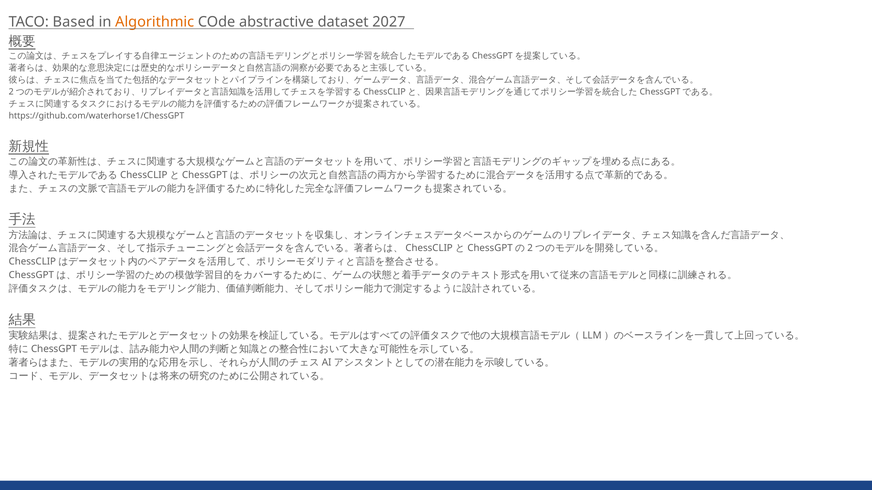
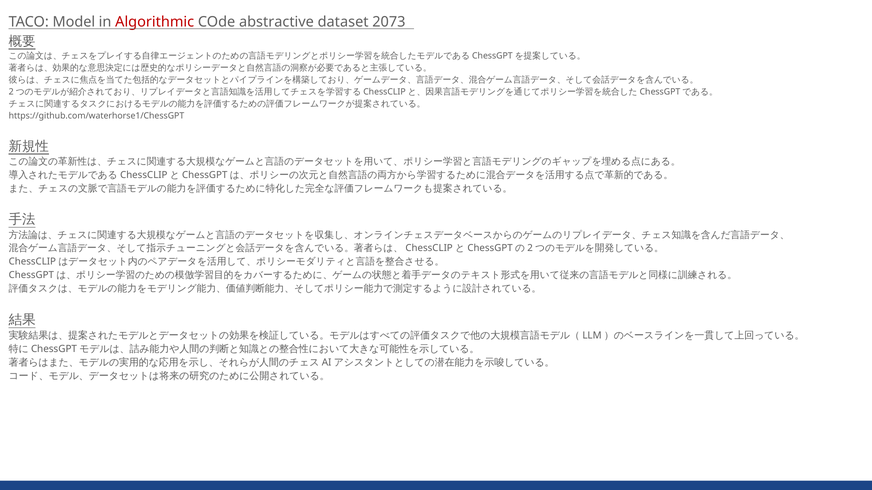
Based: Based -> Model
Algorithmic colour: orange -> red
2027: 2027 -> 2073
